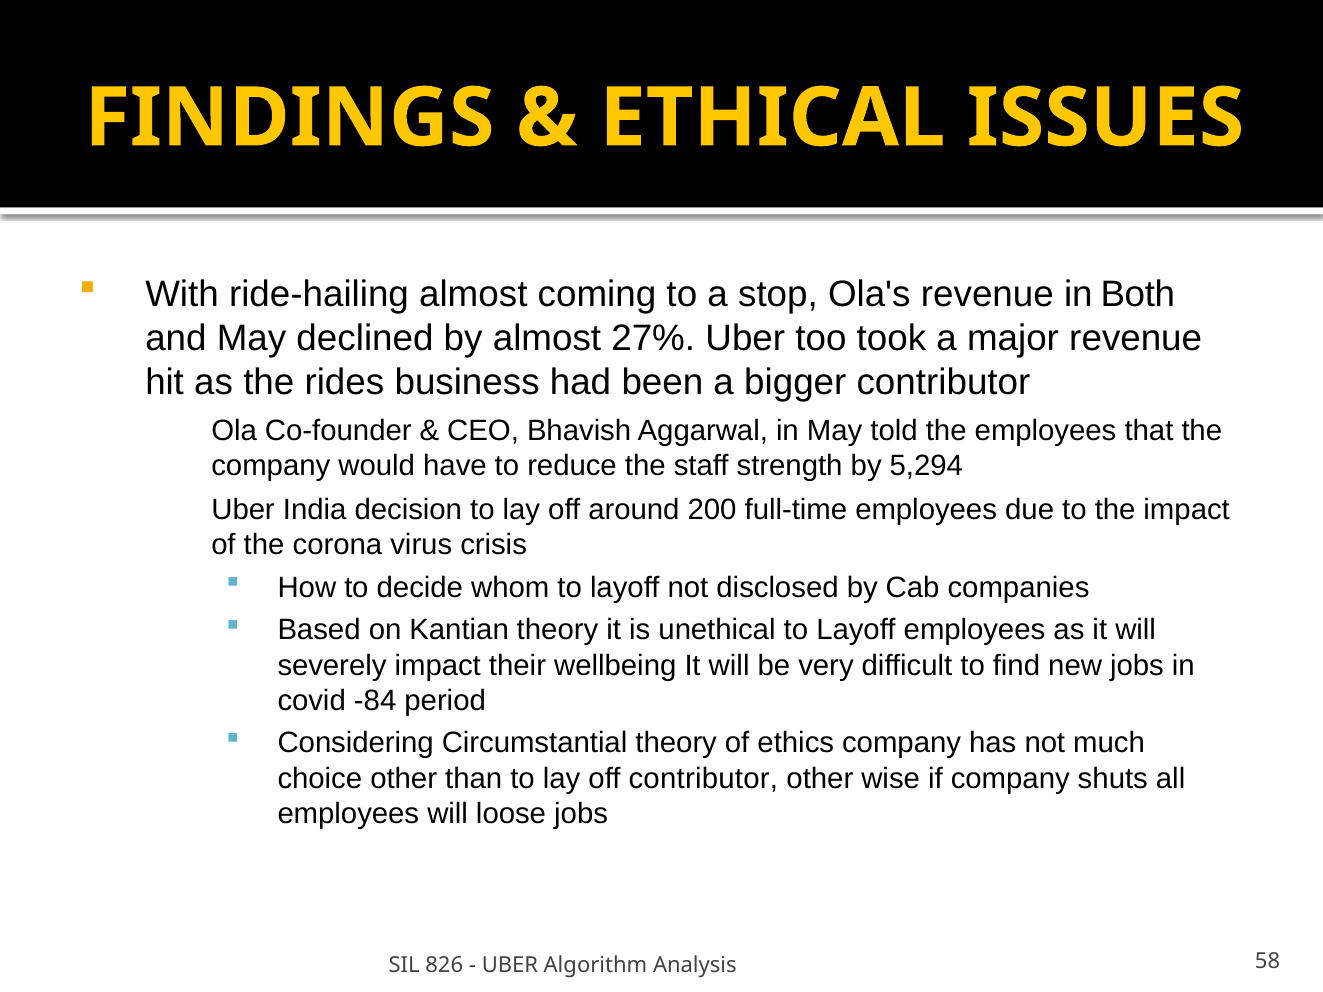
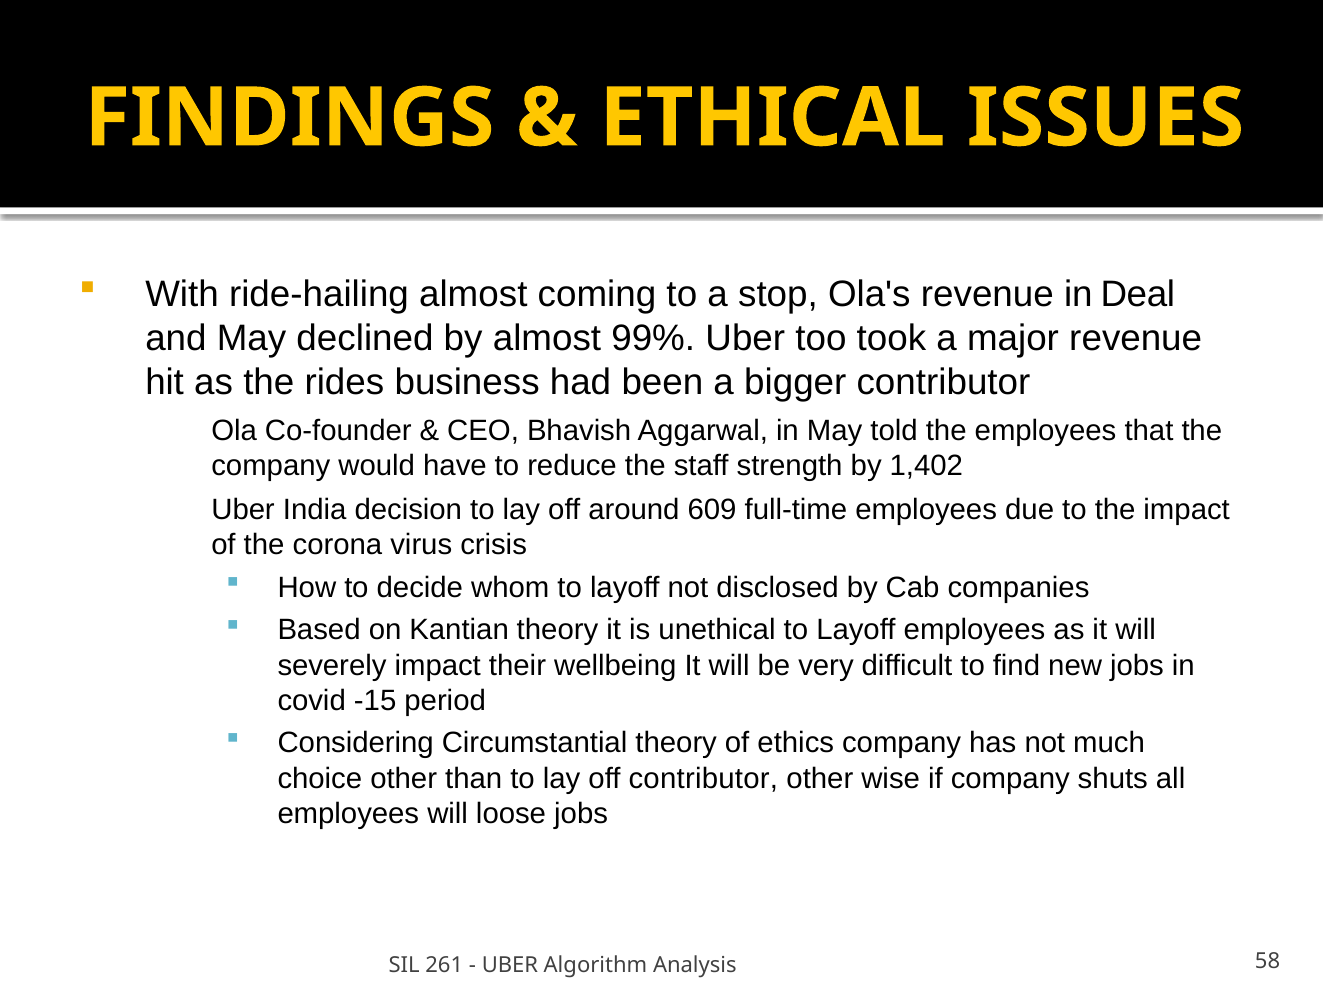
Both: Both -> Deal
27%: 27% -> 99%
5,294: 5,294 -> 1,402
200: 200 -> 609
-84: -84 -> -15
826: 826 -> 261
